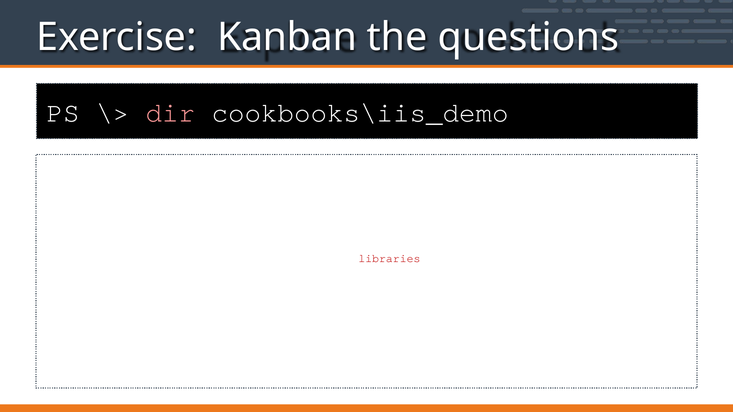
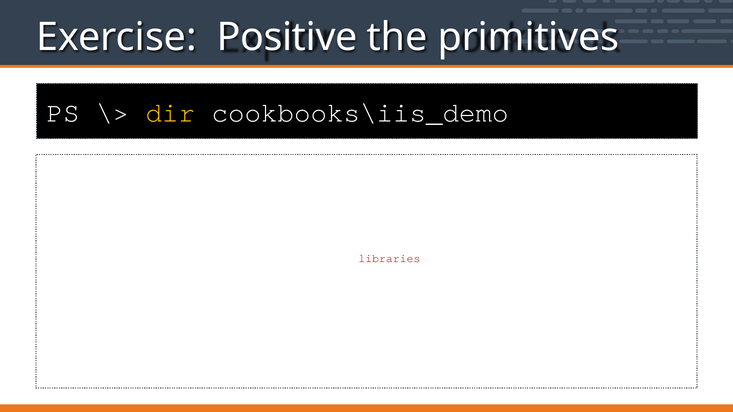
Kanban: Kanban -> Positive
questions: questions -> primitives
dir colour: pink -> yellow
